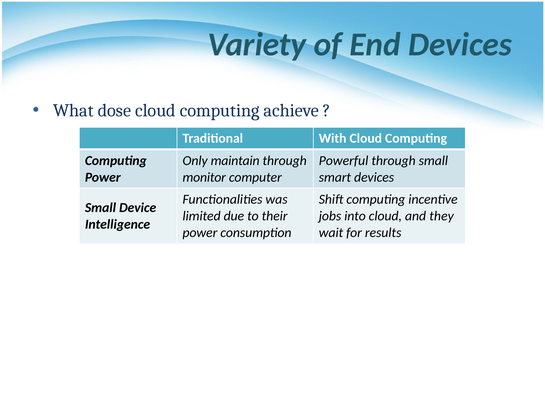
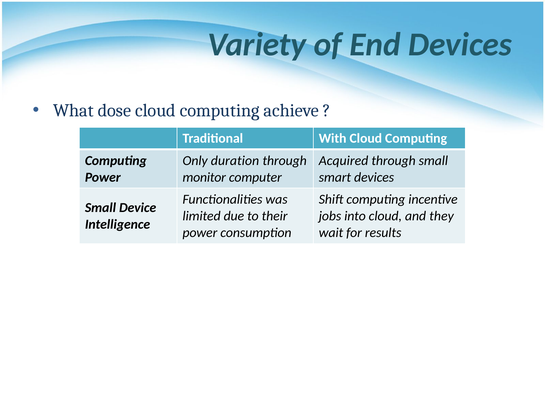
maintain: maintain -> duration
Powerful: Powerful -> Acquired
